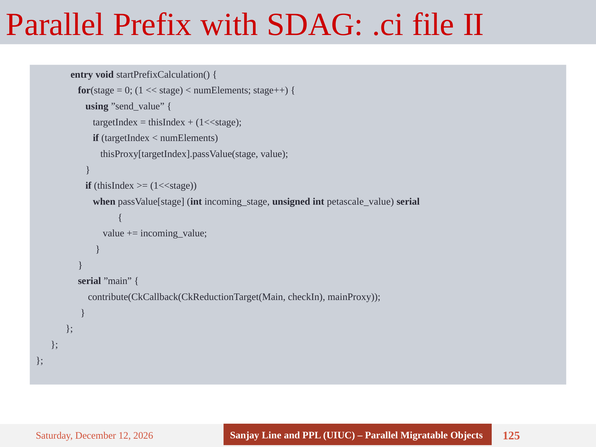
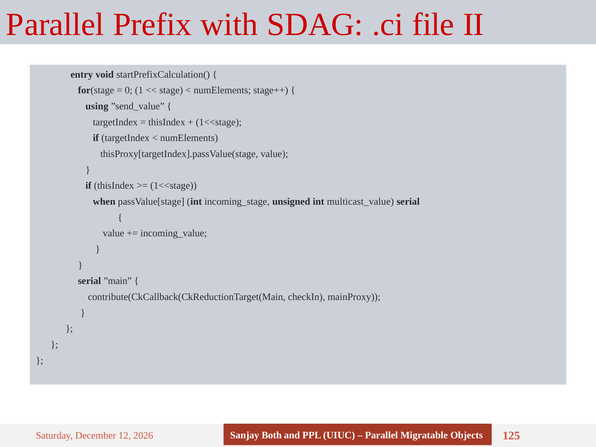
petascale_value: petascale_value -> multicast_value
Line: Line -> Both
